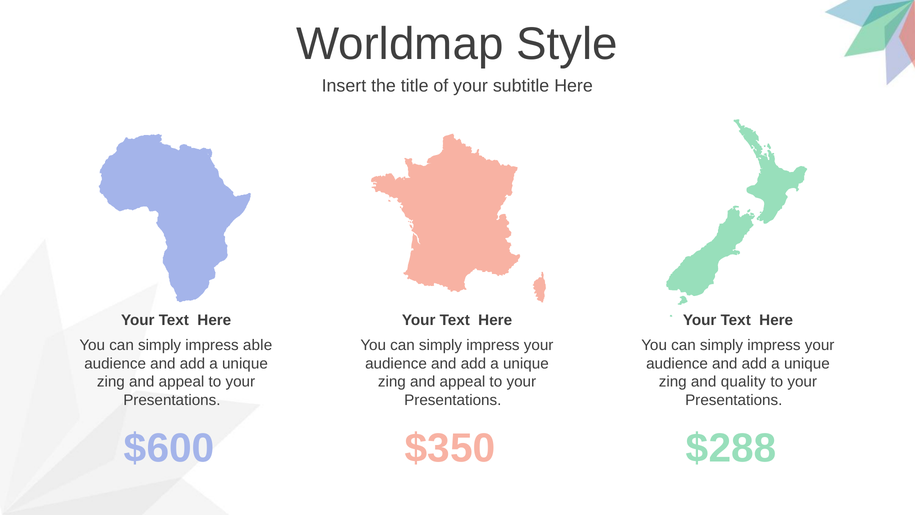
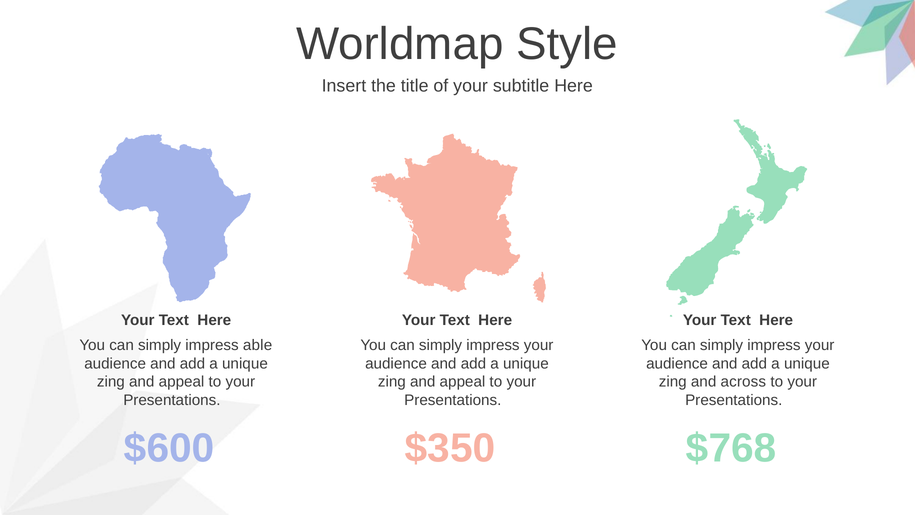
quality: quality -> across
$288: $288 -> $768
